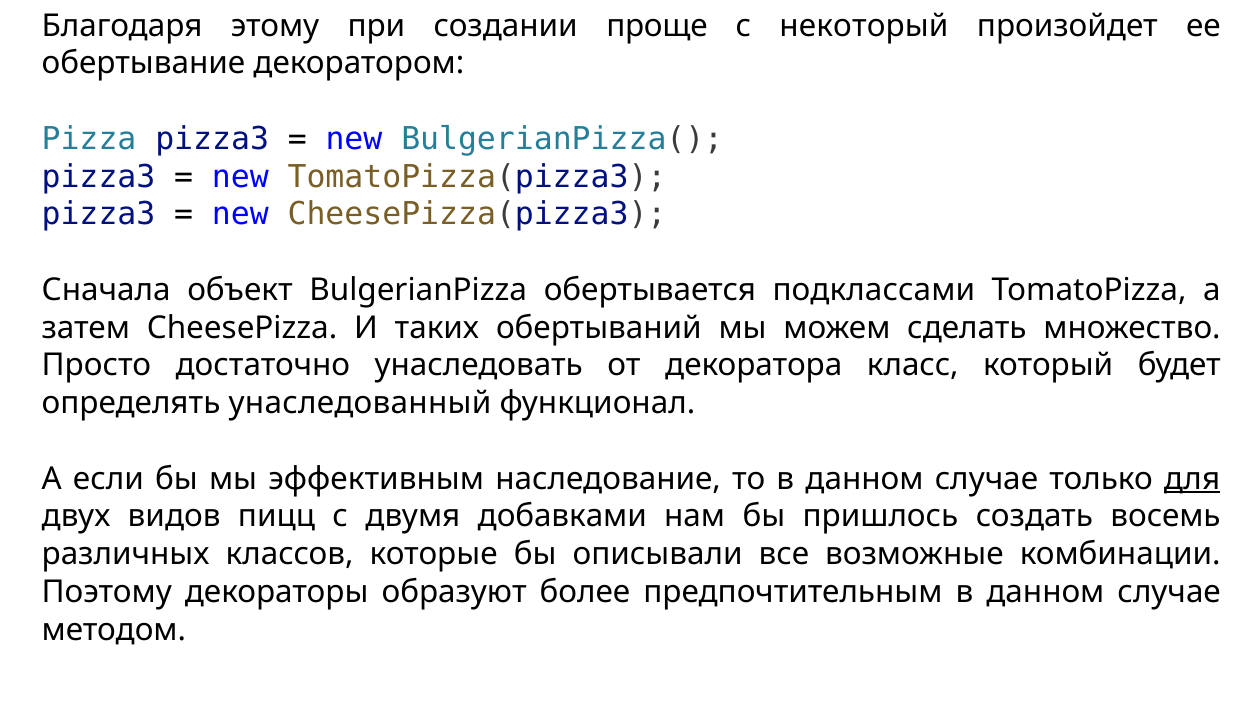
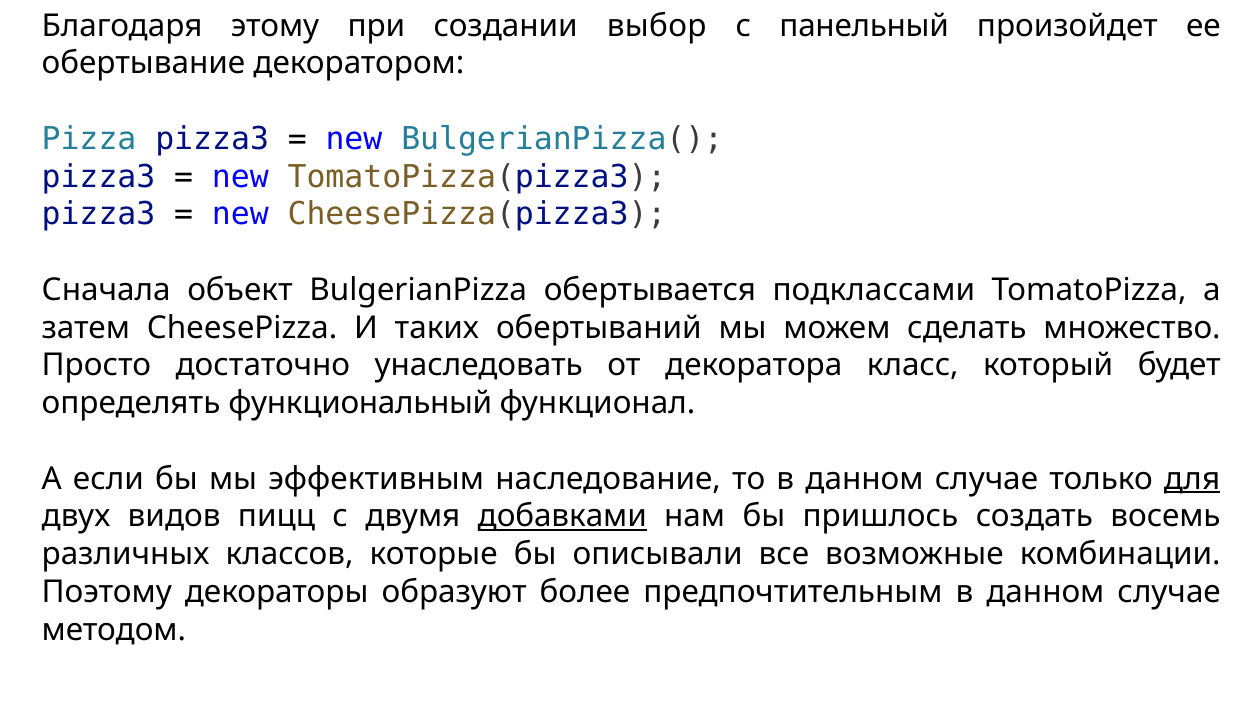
проще: проще -> выбор
некоторый: некоторый -> панельный
унаследованный: унаследованный -> функциональный
добавками underline: none -> present
